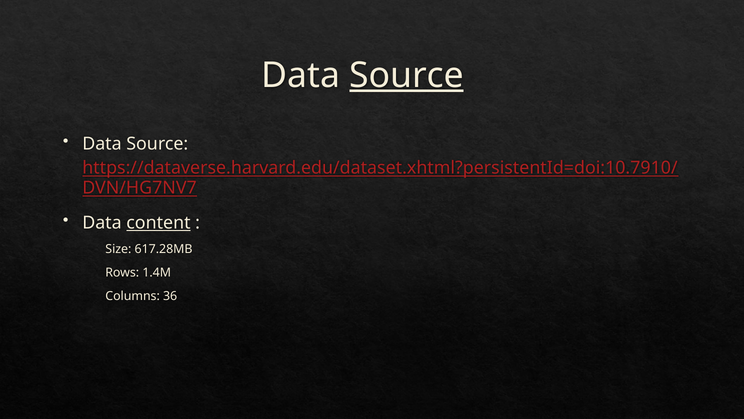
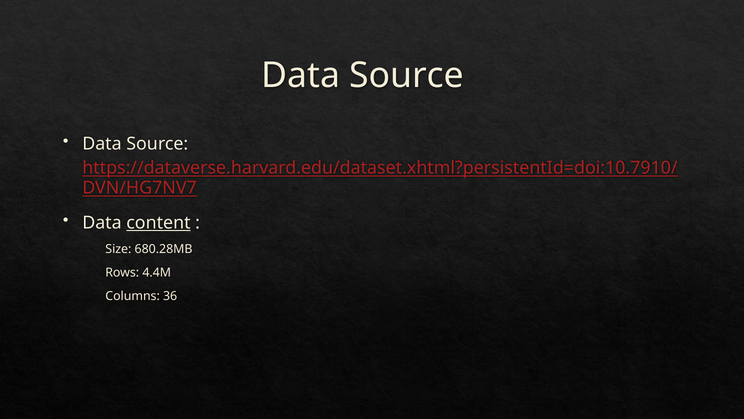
Source at (407, 75) underline: present -> none
617.28MB: 617.28MB -> 680.28MB
1.4M: 1.4M -> 4.4M
